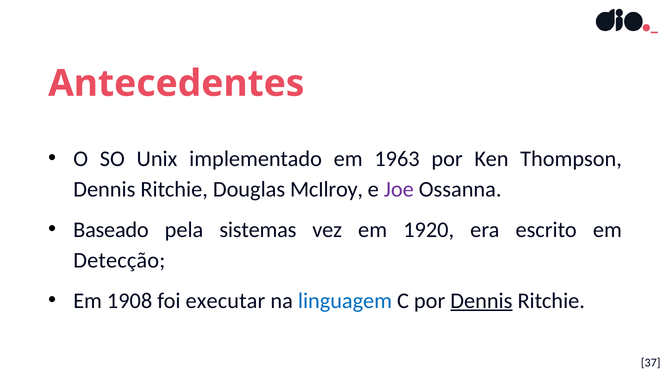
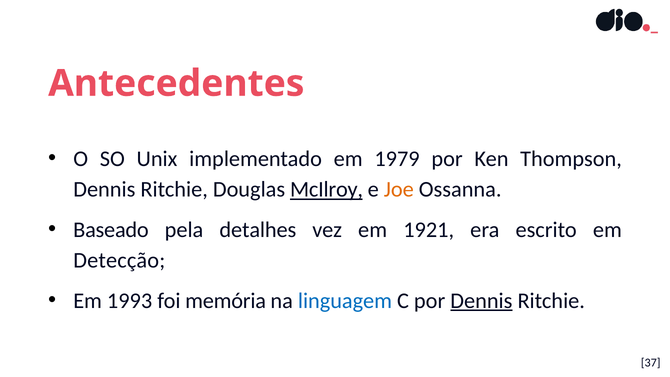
1963: 1963 -> 1979
McIlroy underline: none -> present
Joe colour: purple -> orange
sistemas: sistemas -> detalhes
1920: 1920 -> 1921
1908: 1908 -> 1993
executar: executar -> memória
